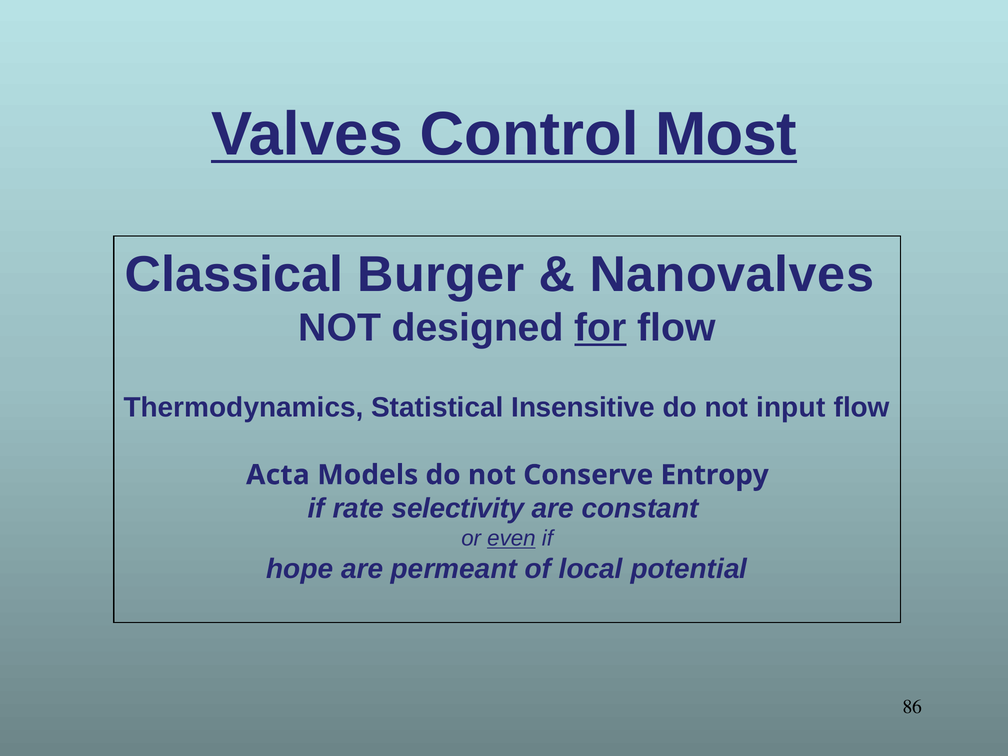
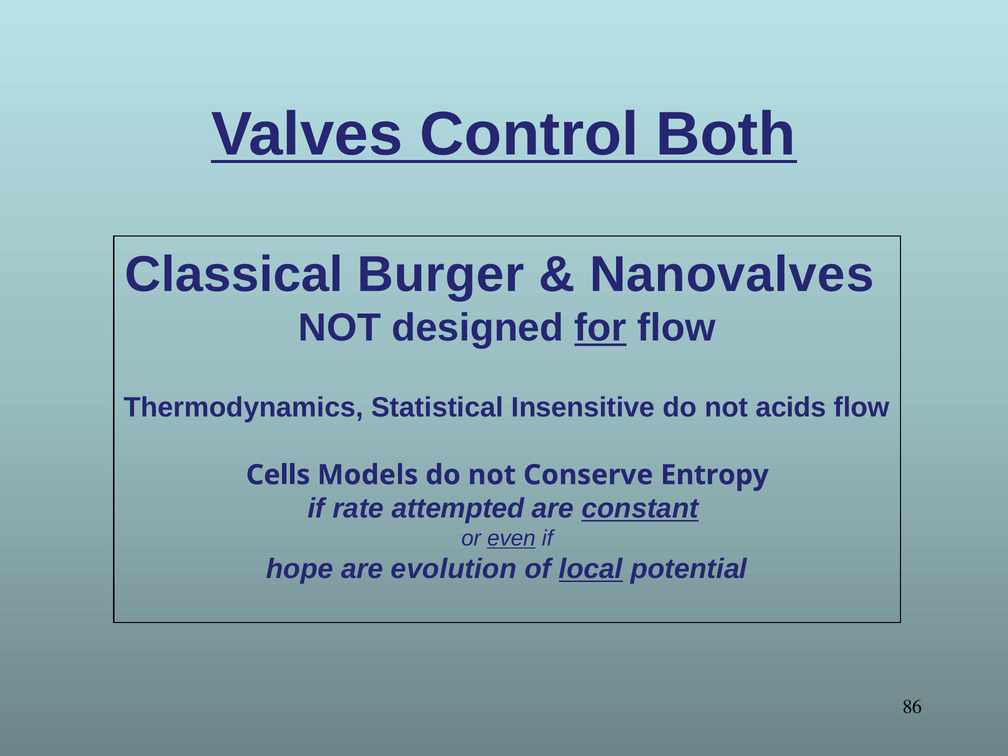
Most: Most -> Both
input: input -> acids
Acta: Acta -> Cells
selectivity: selectivity -> attempted
constant underline: none -> present
permeant: permeant -> evolution
local underline: none -> present
